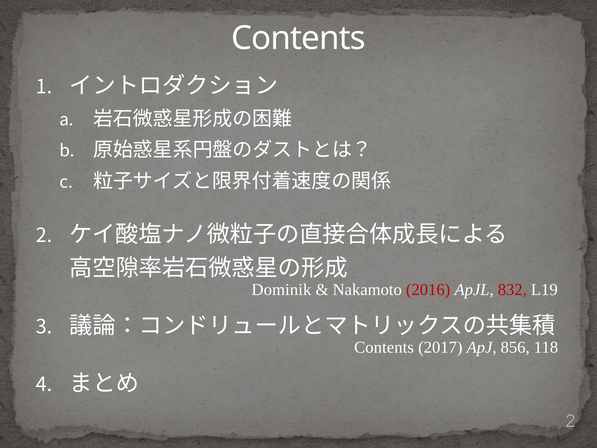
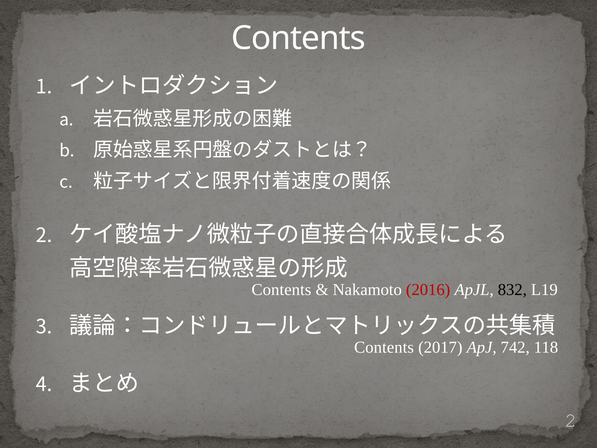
Dominik at (281, 290): Dominik -> Contents
832 colour: red -> black
856: 856 -> 742
